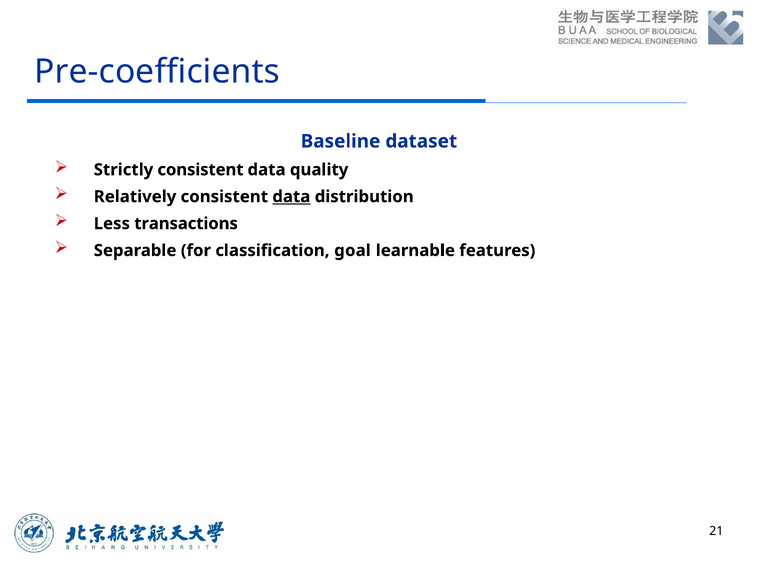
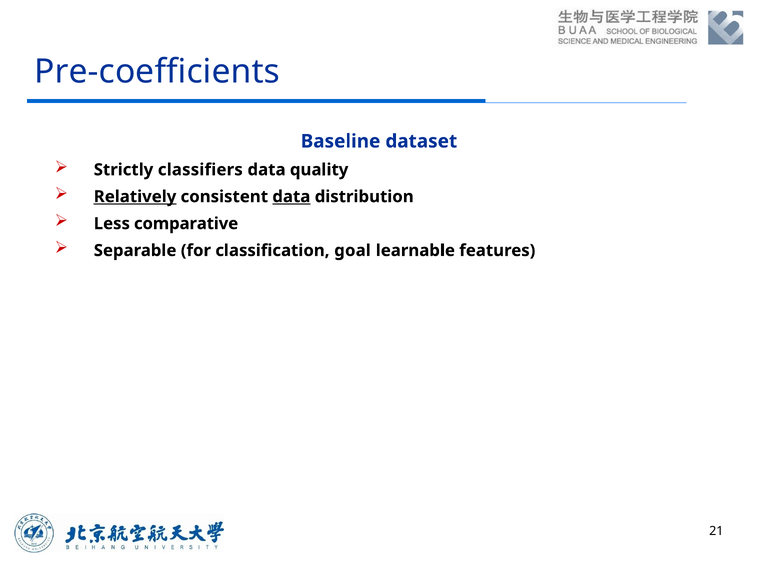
Strictly consistent: consistent -> classifiers
Relatively underline: none -> present
transactions: transactions -> comparative
